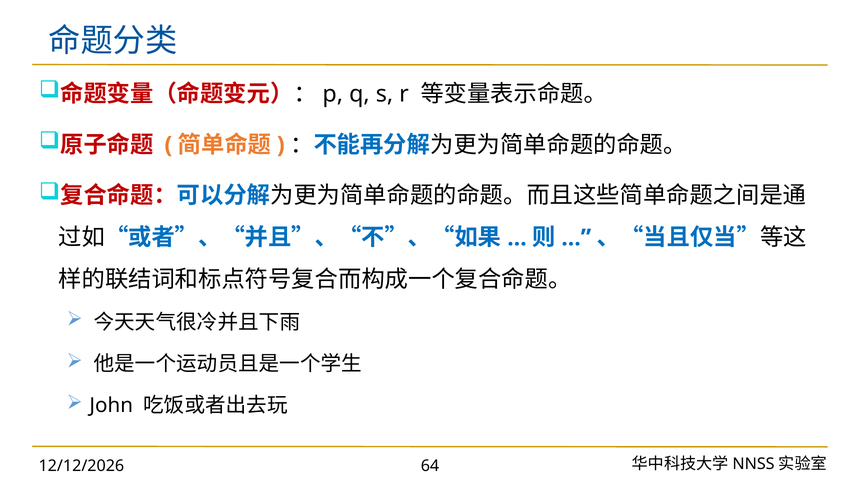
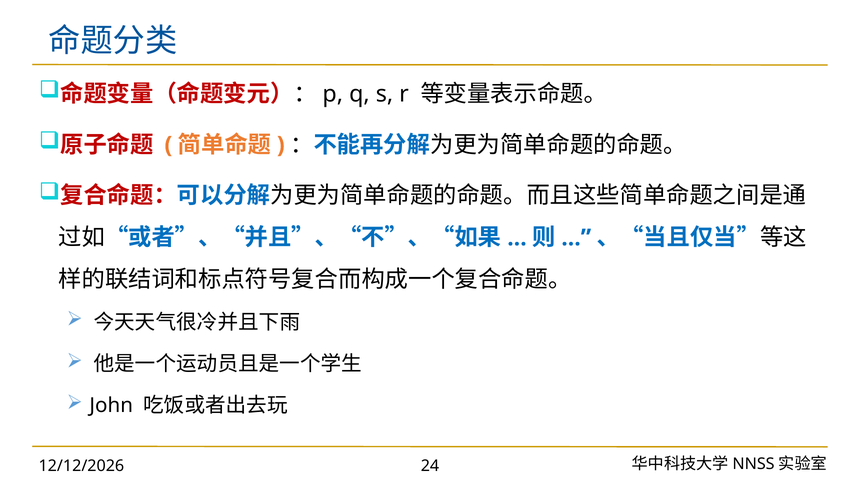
64: 64 -> 24
